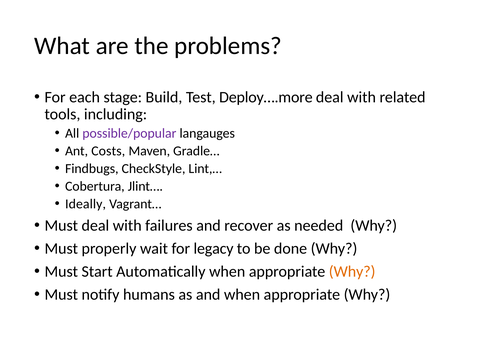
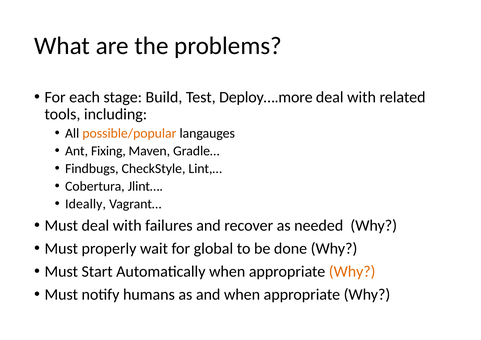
possible/popular colour: purple -> orange
Costs: Costs -> Fixing
legacy: legacy -> global
